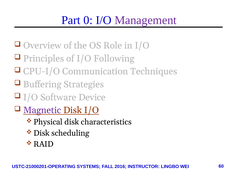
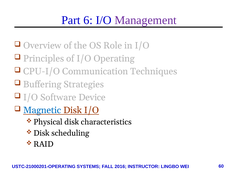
0: 0 -> 6
Following: Following -> Operating
Magnetic colour: purple -> blue
